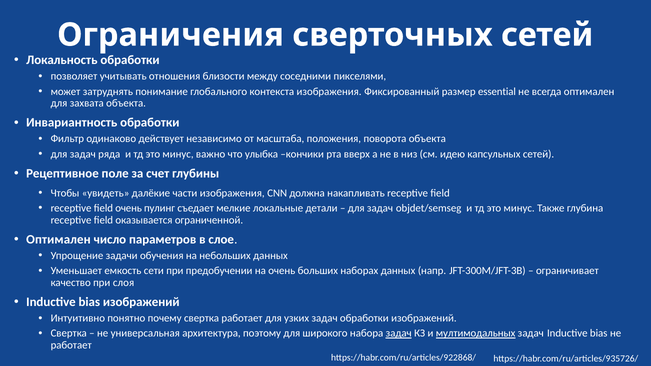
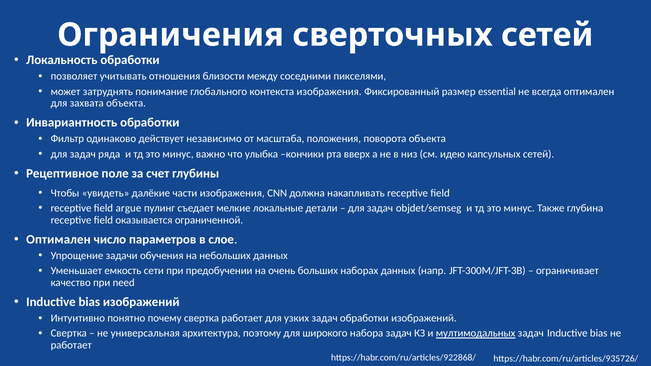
field очень: очень -> argue
слоя: слоя -> need
задач at (399, 334) underline: present -> none
